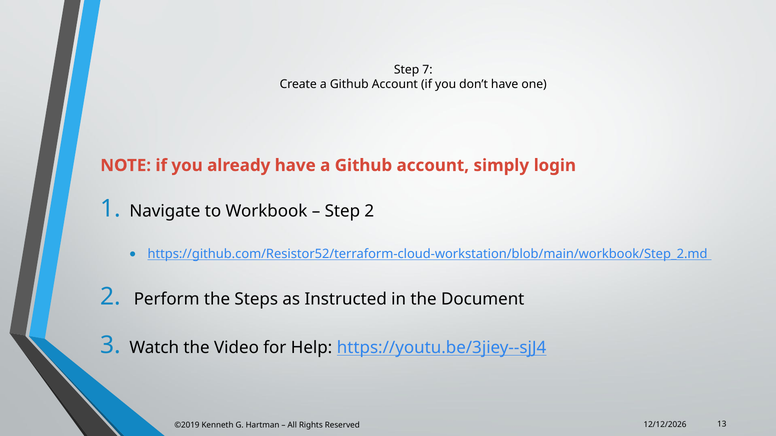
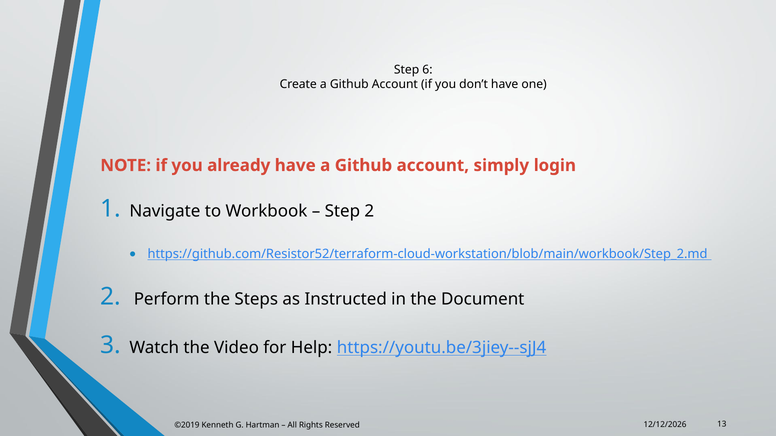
7: 7 -> 6
